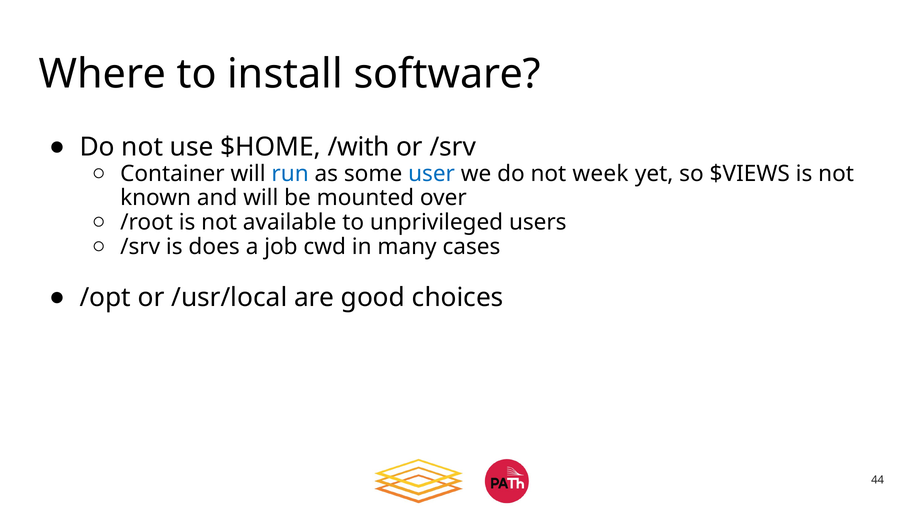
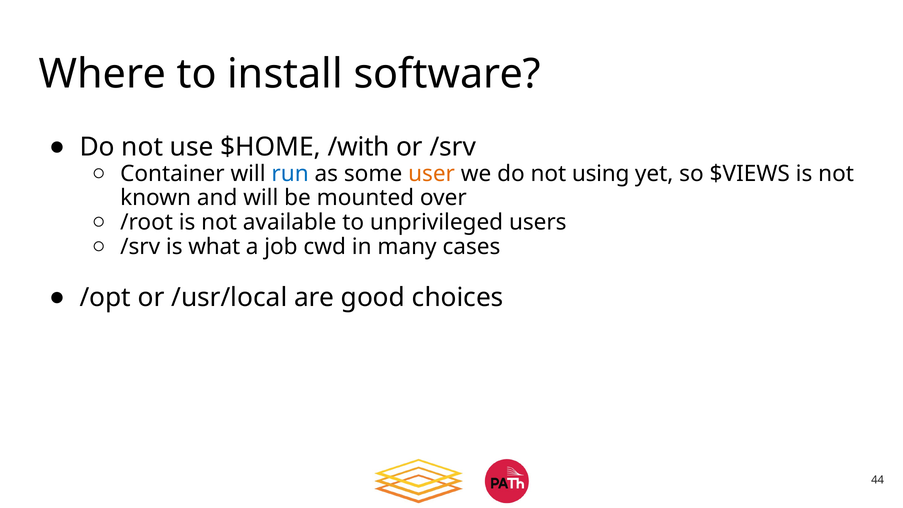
user colour: blue -> orange
week: week -> using
does: does -> what
